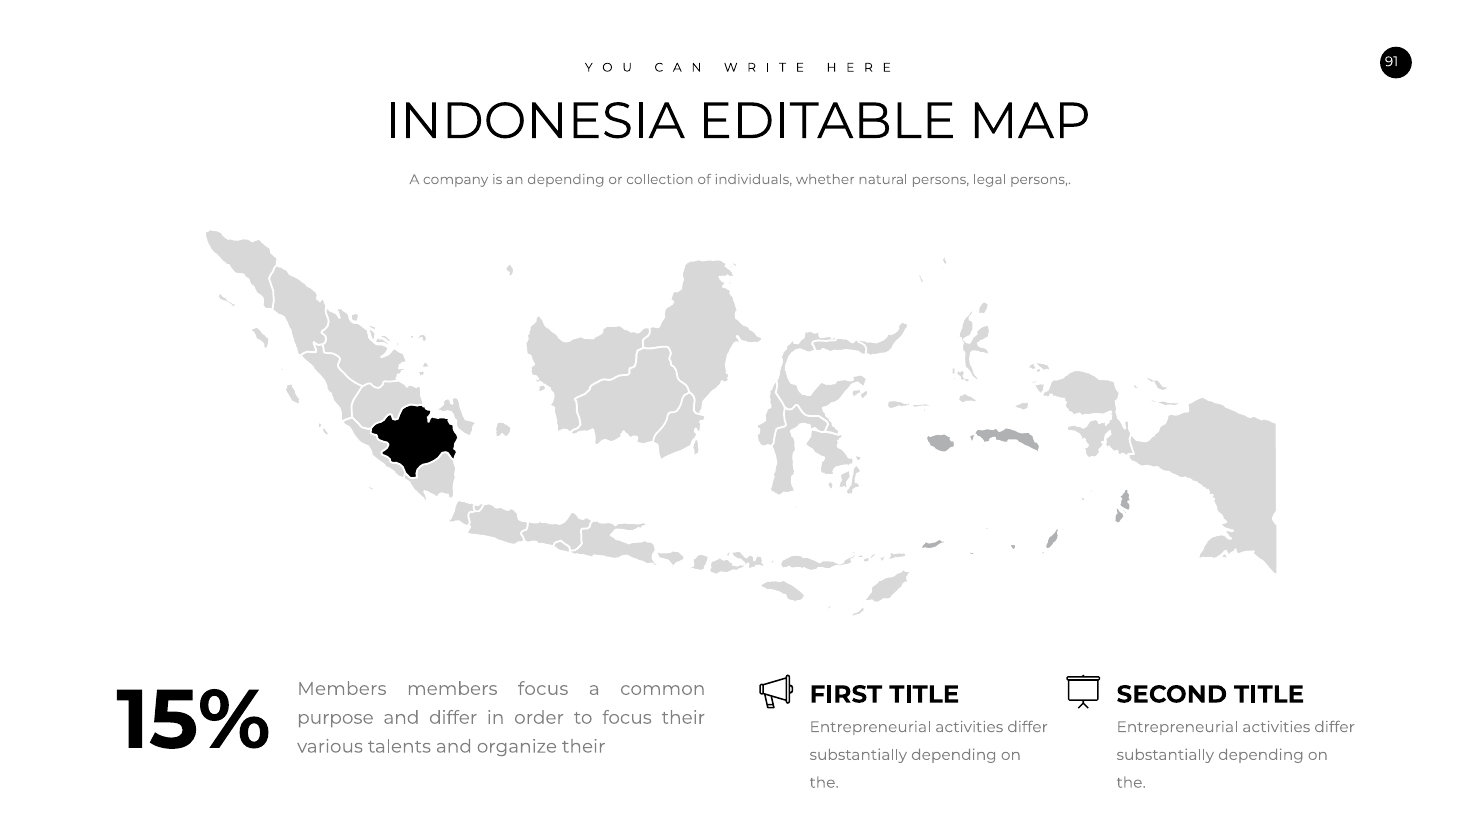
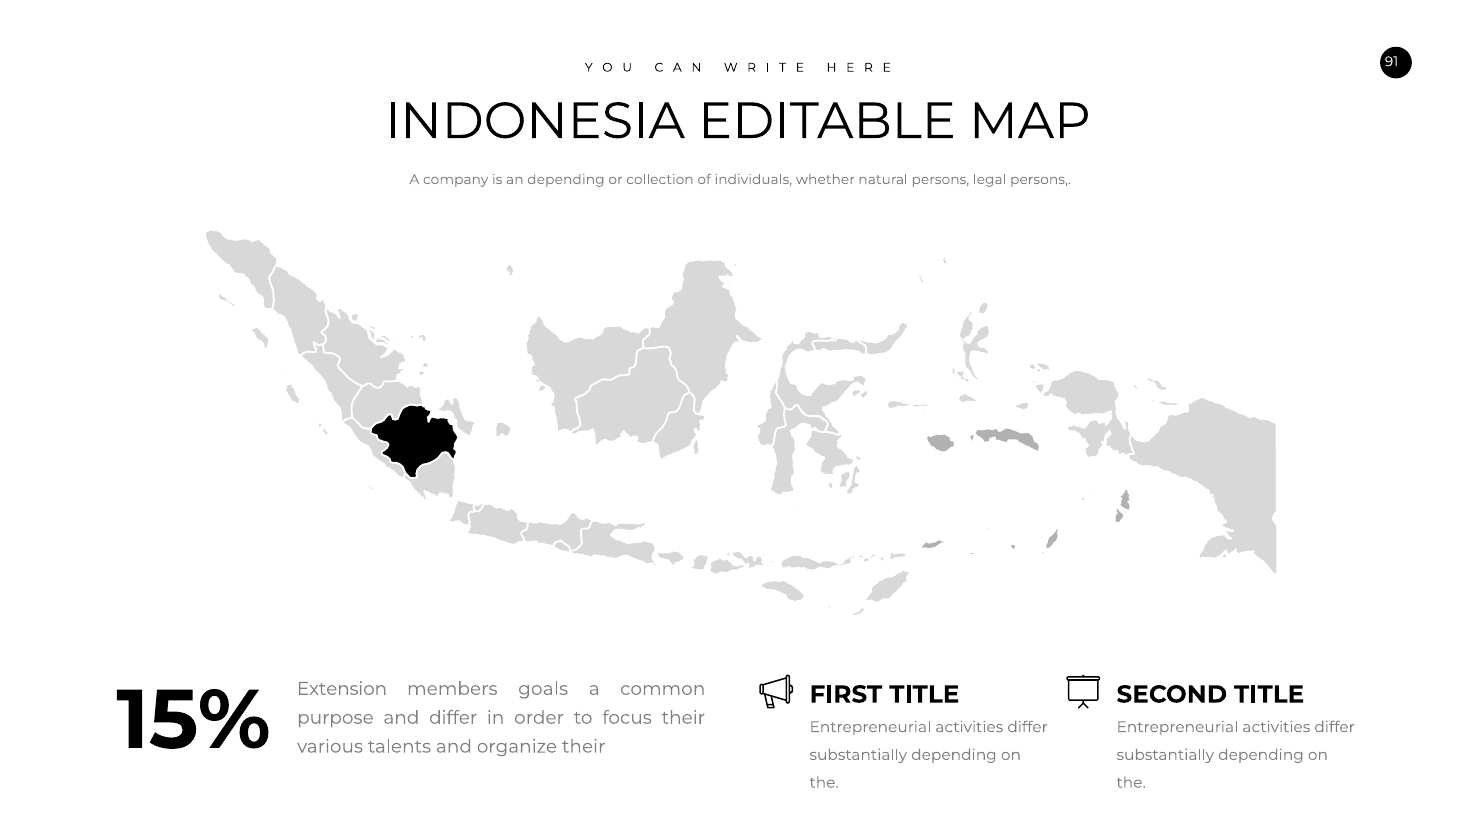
Members at (342, 689): Members -> Extension
members focus: focus -> goals
